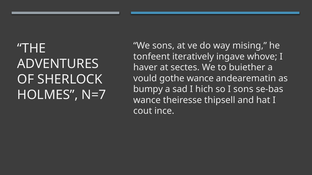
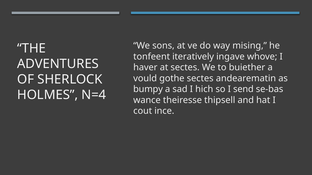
gothe wance: wance -> sectes
I sons: sons -> send
N=7: N=7 -> N=4
